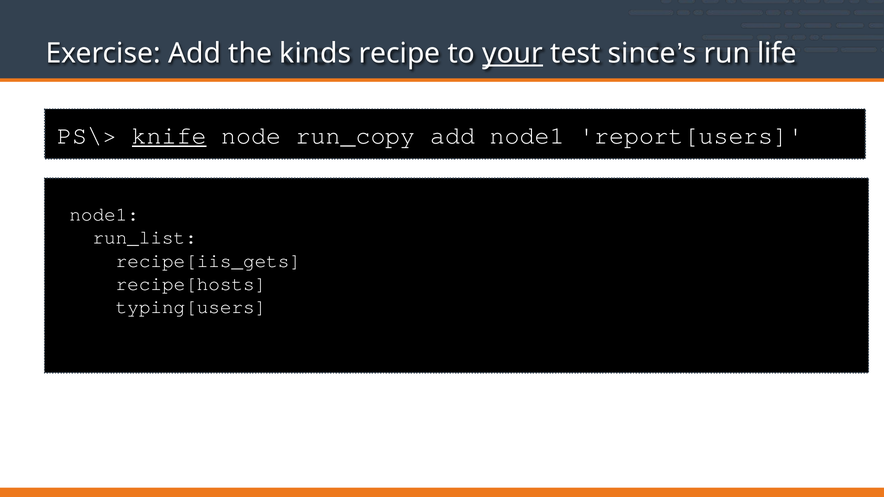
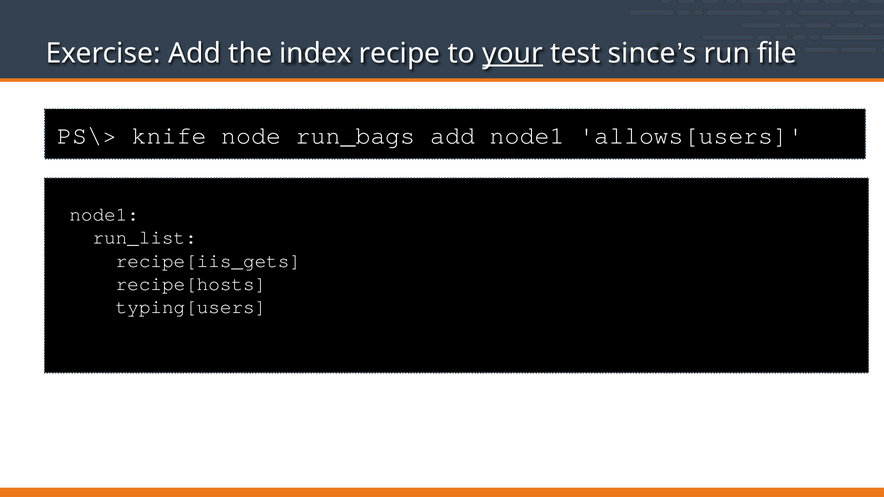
kinds: kinds -> index
life: life -> file
knife underline: present -> none
run_copy: run_copy -> run_bags
report[users: report[users -> allows[users
